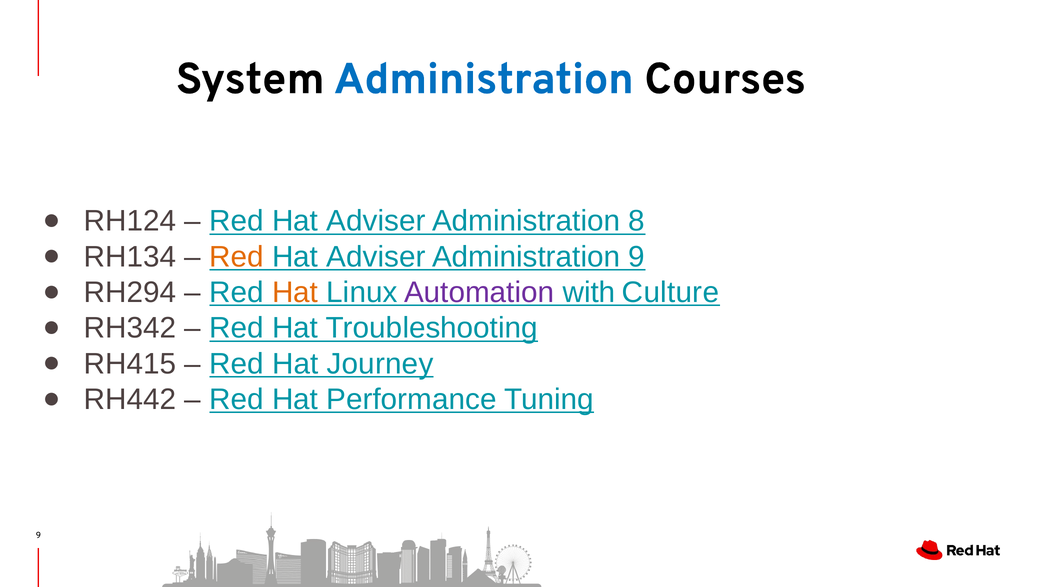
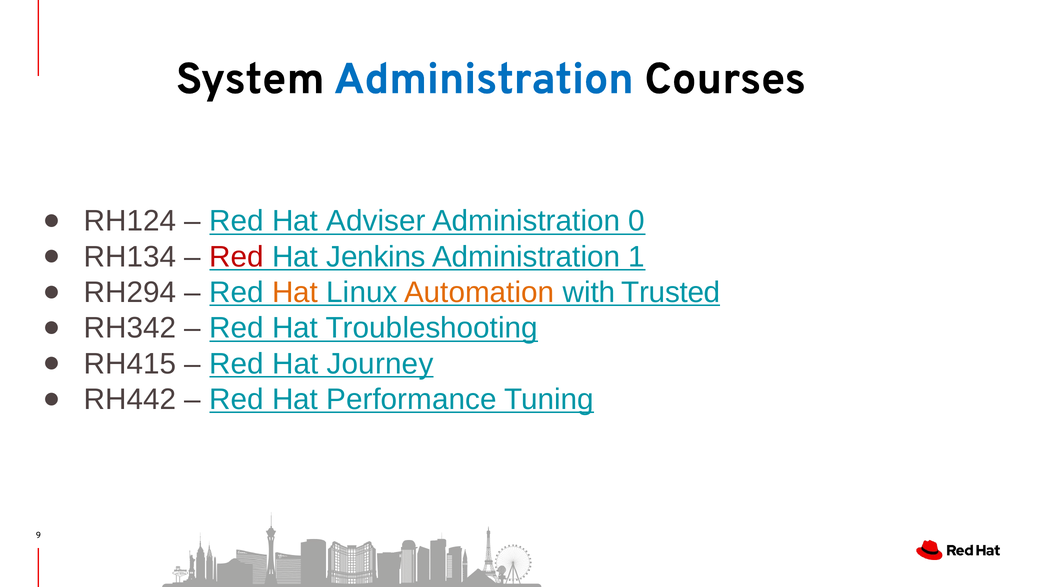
8: 8 -> 0
Red at (237, 257) colour: orange -> red
Adviser at (376, 257): Adviser -> Jenkins
Administration 9: 9 -> 1
Automation colour: purple -> orange
Culture: Culture -> Trusted
